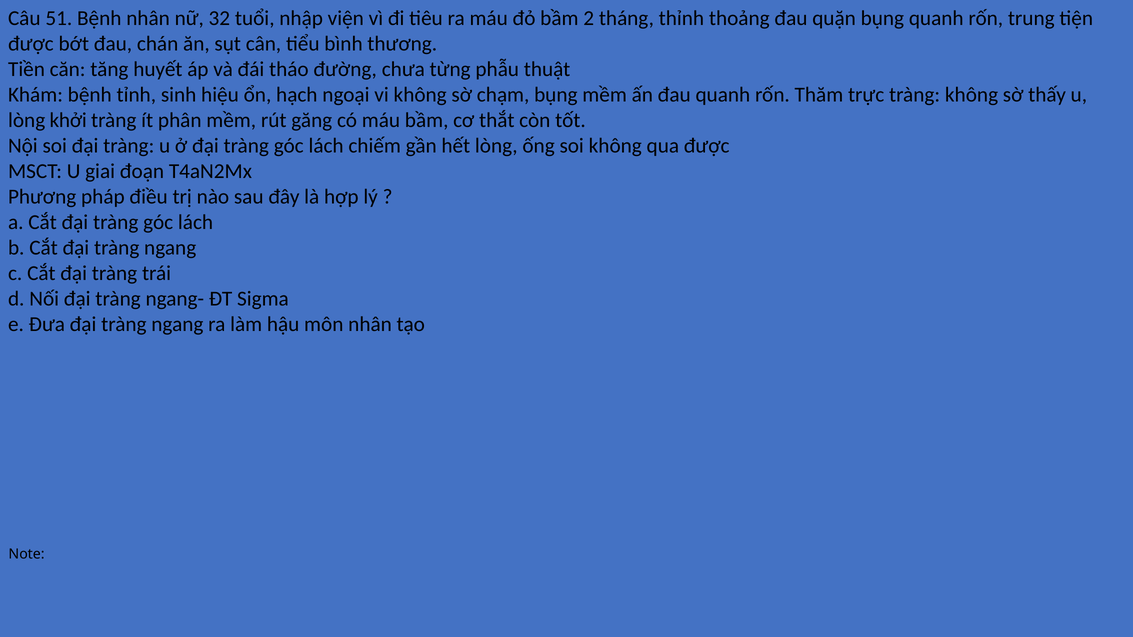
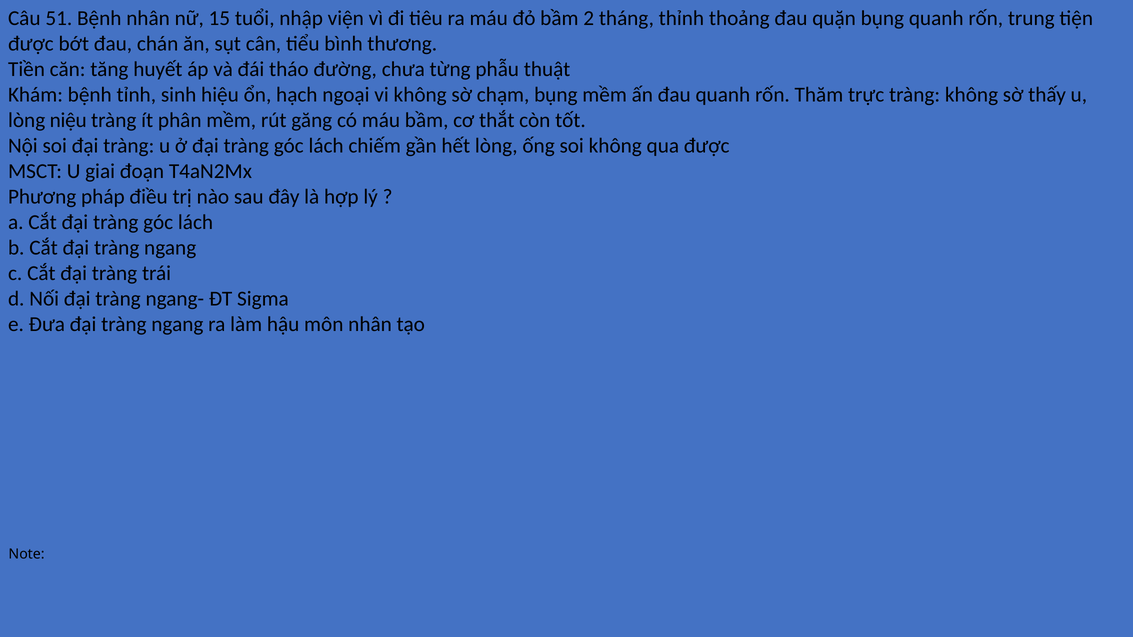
32: 32 -> 15
khởi: khởi -> niệu
